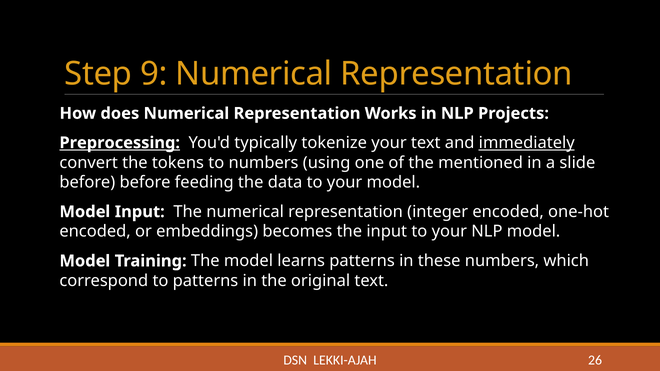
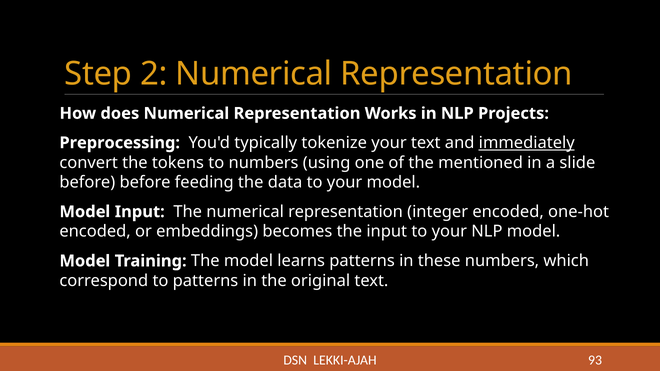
9: 9 -> 2
Preprocessing underline: present -> none
26: 26 -> 93
